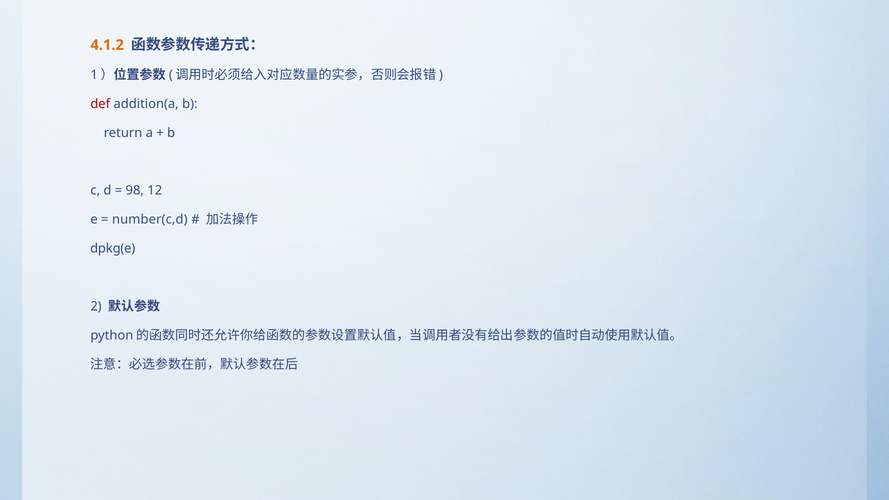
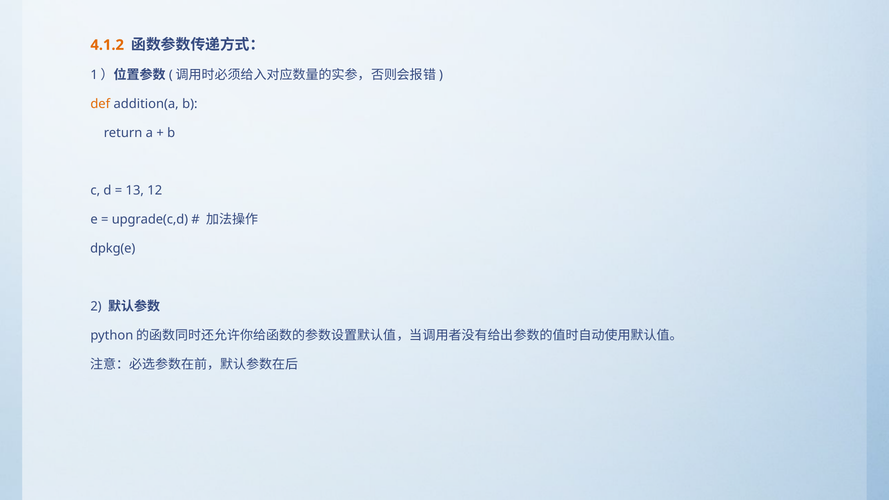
def colour: red -> orange
98: 98 -> 13
number(c,d: number(c,d -> upgrade(c,d
